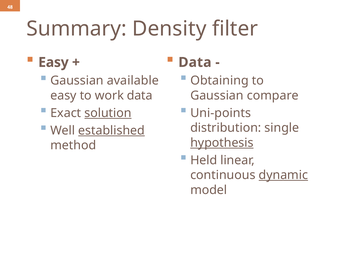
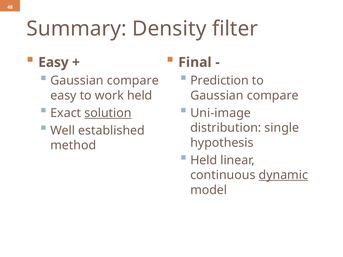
Data at (195, 62): Data -> Final
Obtaining: Obtaining -> Prediction
available at (133, 81): available -> compare
work data: data -> held
Uni-points: Uni-points -> Uni-image
established underline: present -> none
hypothesis underline: present -> none
